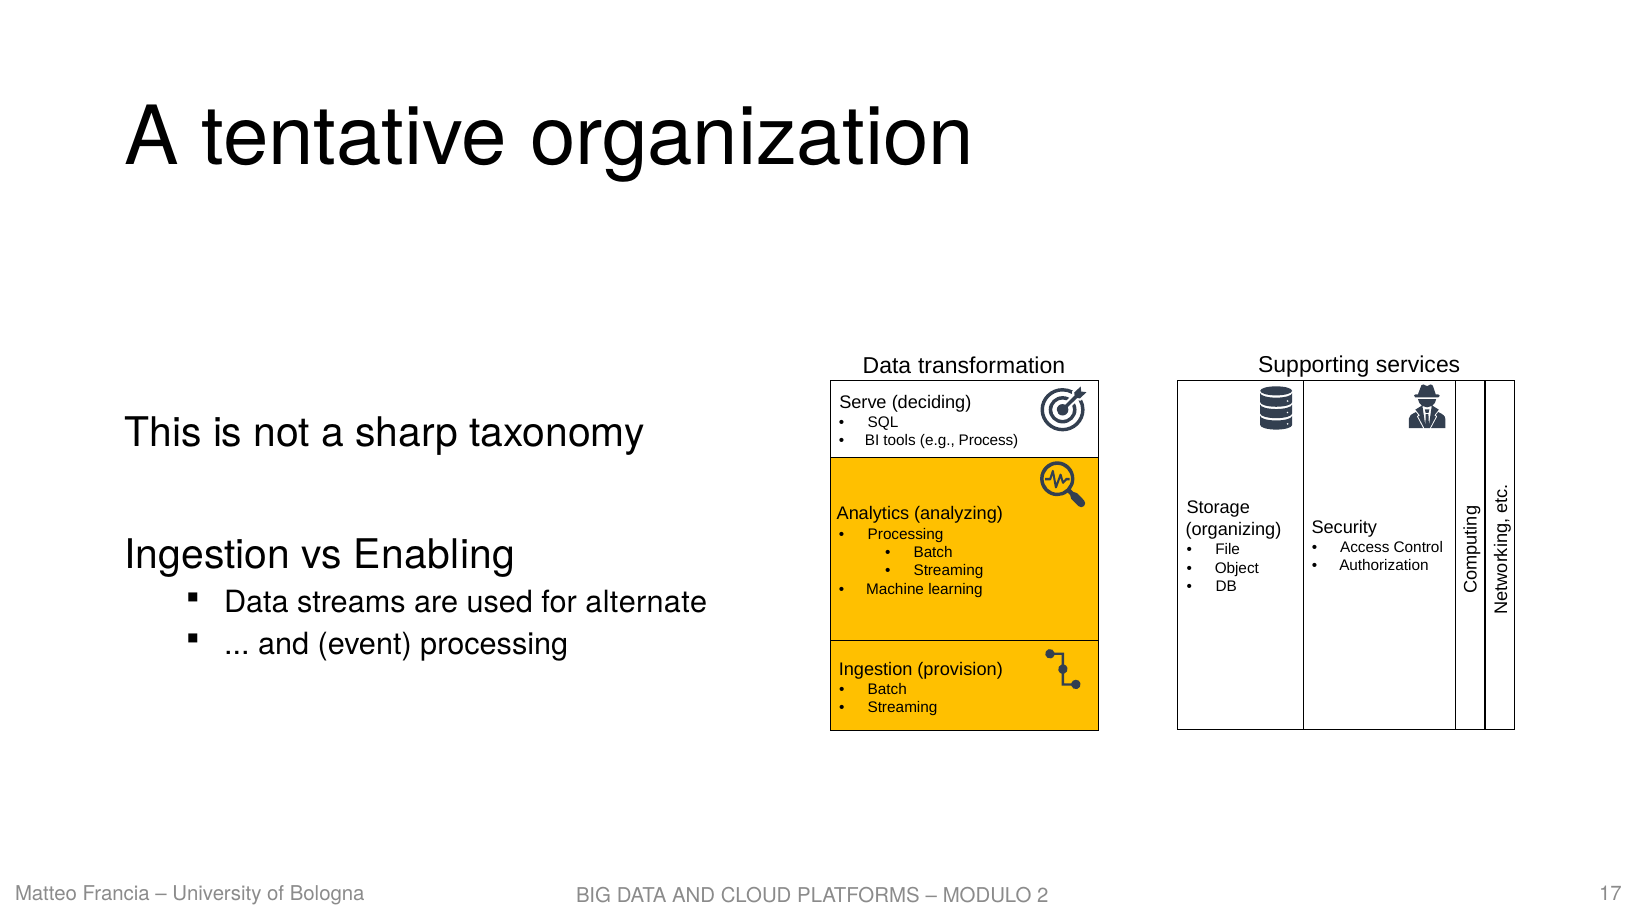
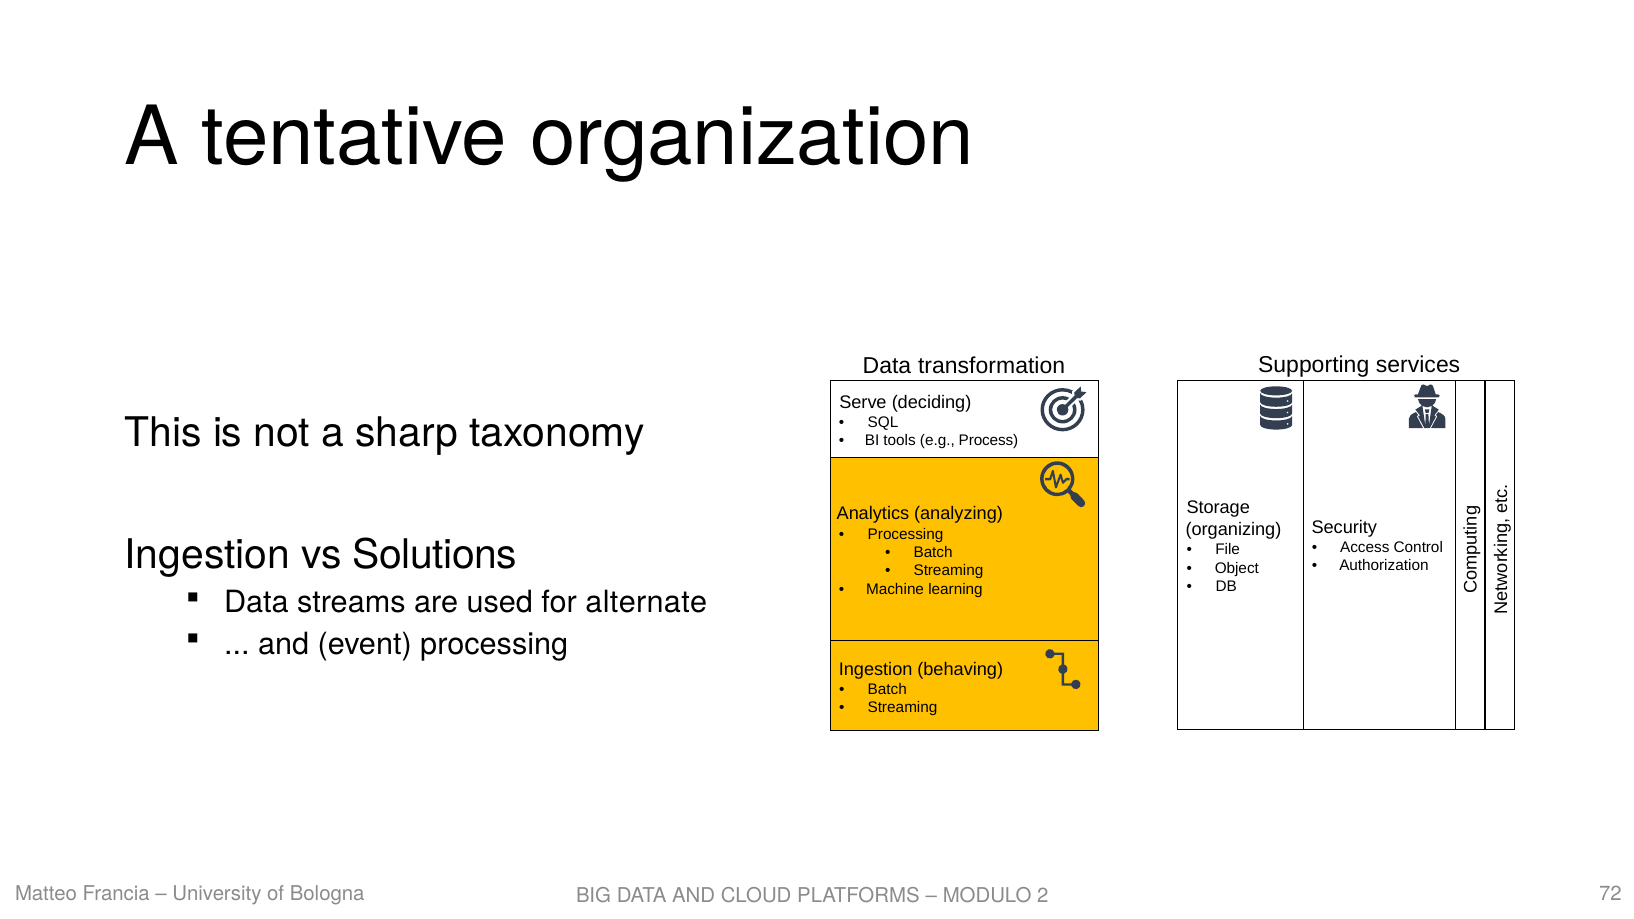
Enabling: Enabling -> Solutions
provision: provision -> behaving
17: 17 -> 72
